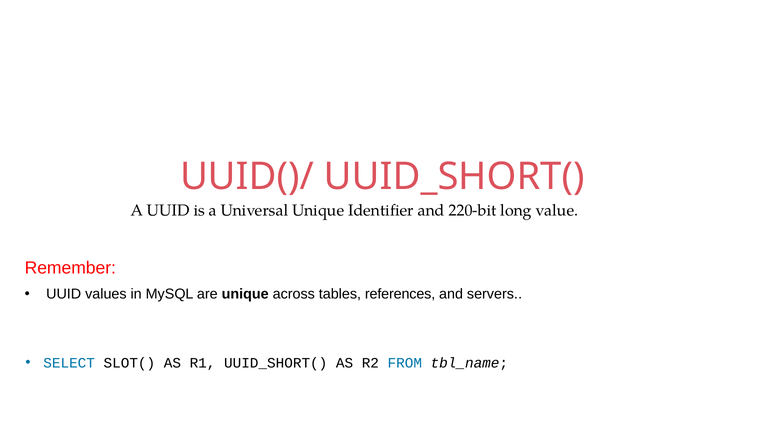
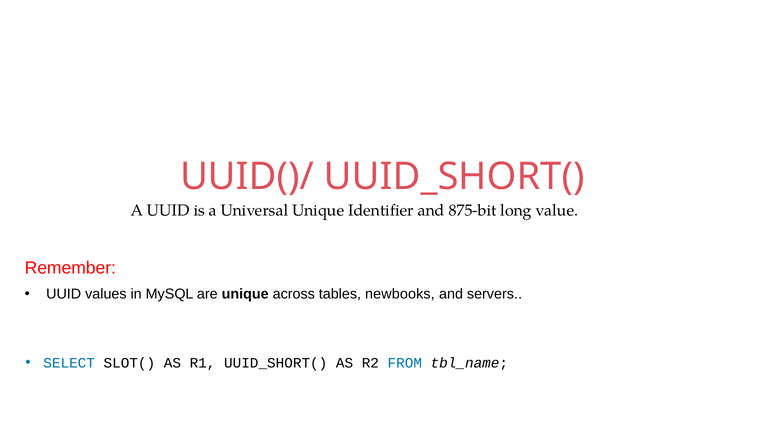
220-bit: 220-bit -> 875-bit
references: references -> newbooks
